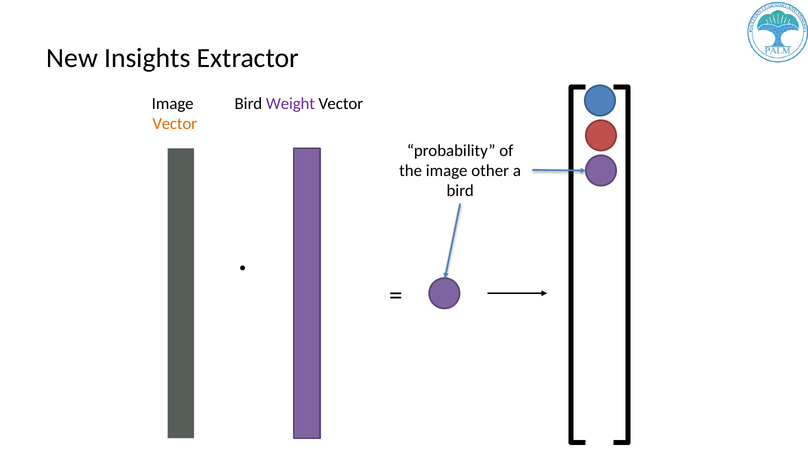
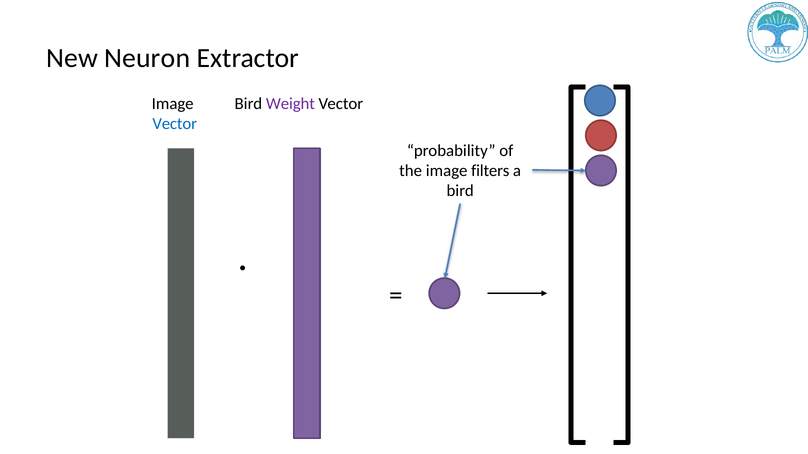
Insights: Insights -> Neuron
Vector at (175, 124) colour: orange -> blue
other: other -> filters
